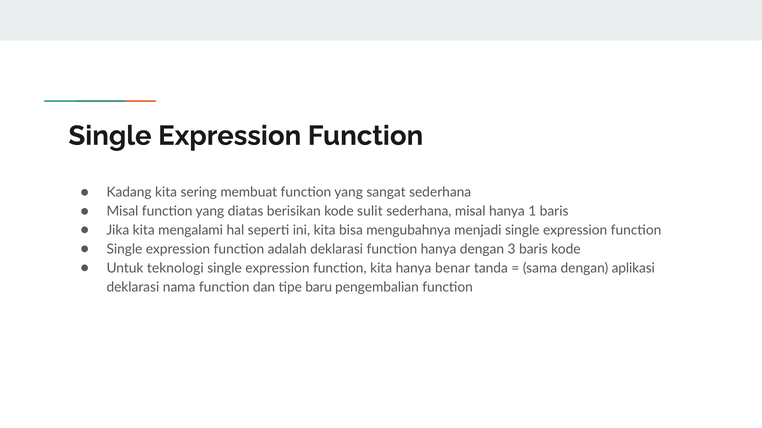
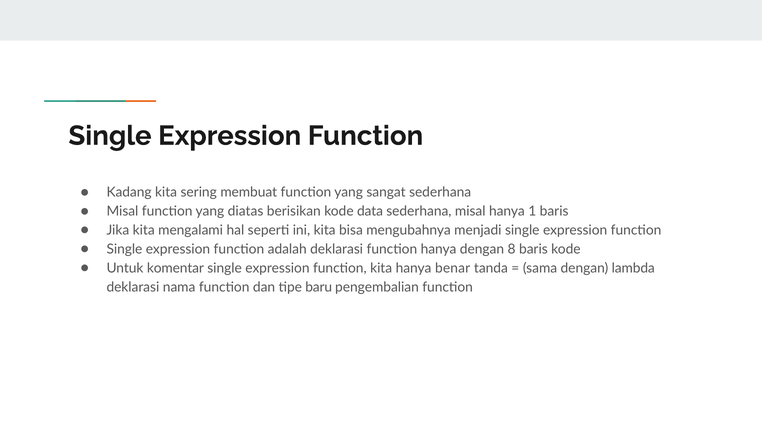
sulit: sulit -> data
3: 3 -> 8
teknologi: teknologi -> komentar
aplikasi: aplikasi -> lambda
